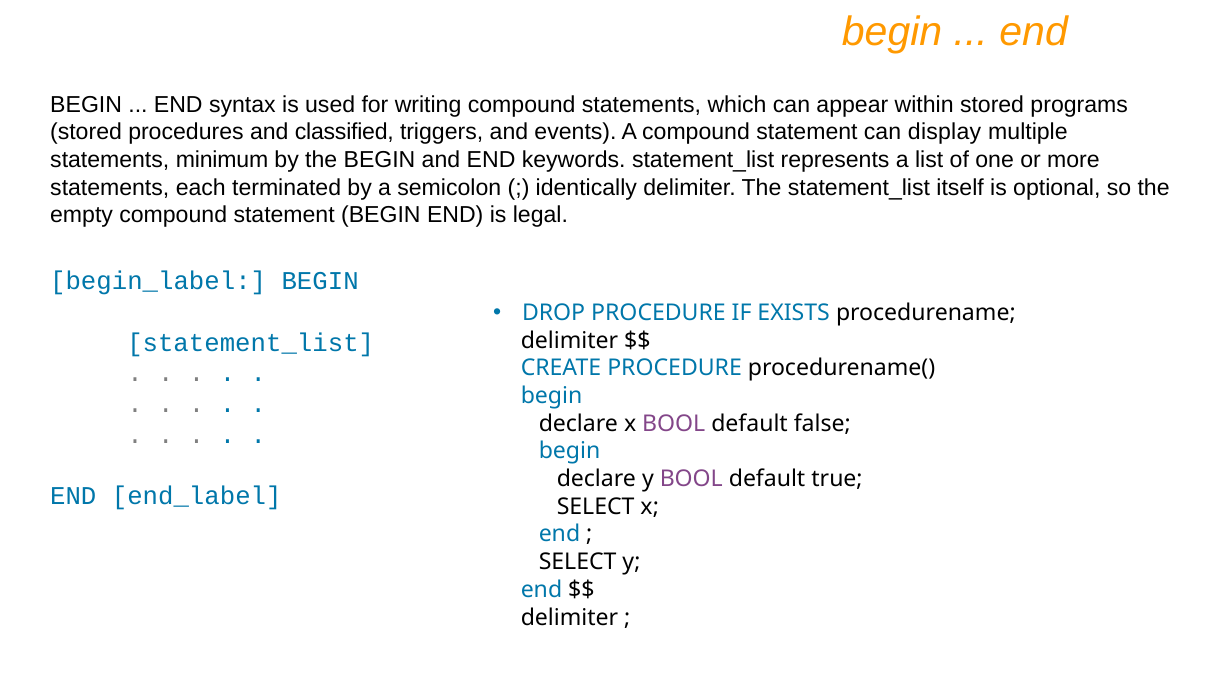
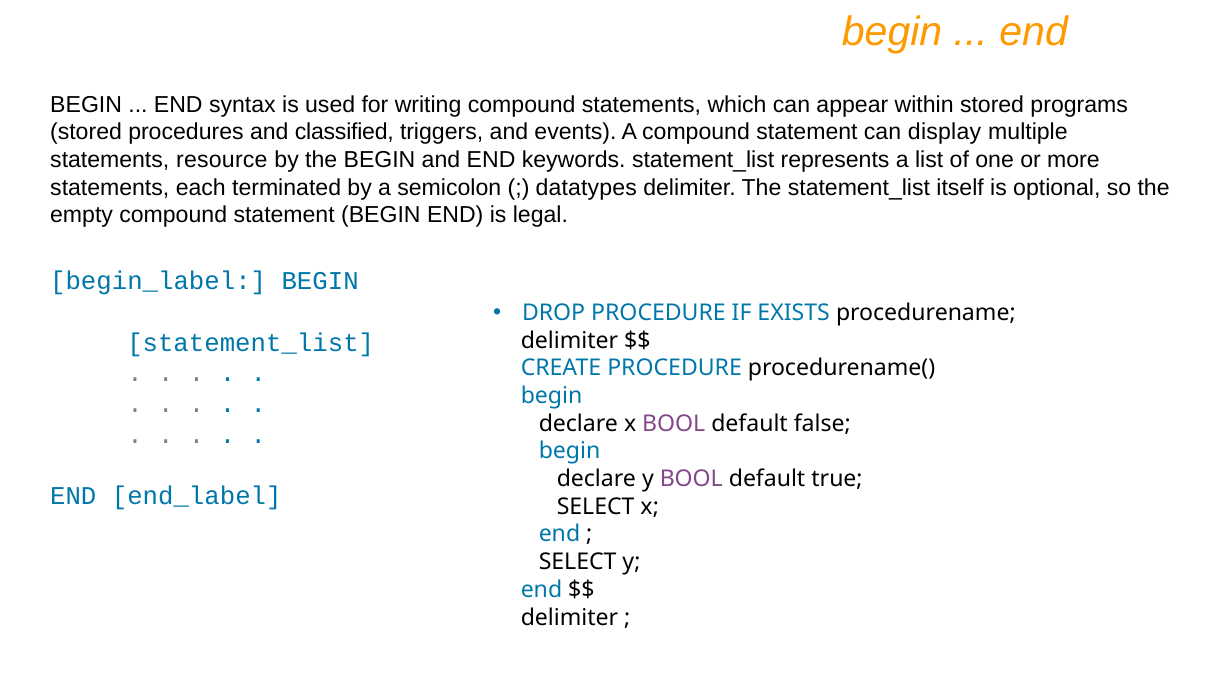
minimum: minimum -> resource
identically: identically -> datatypes
